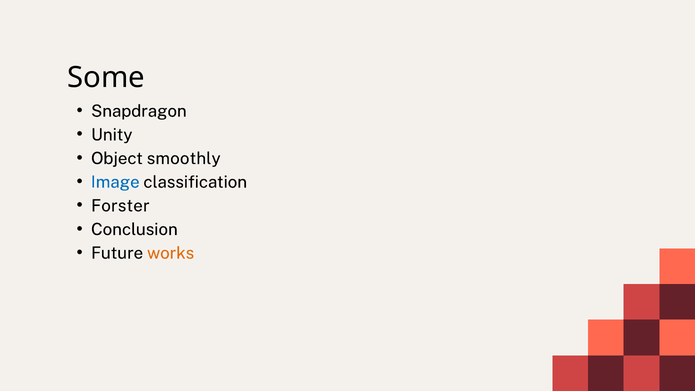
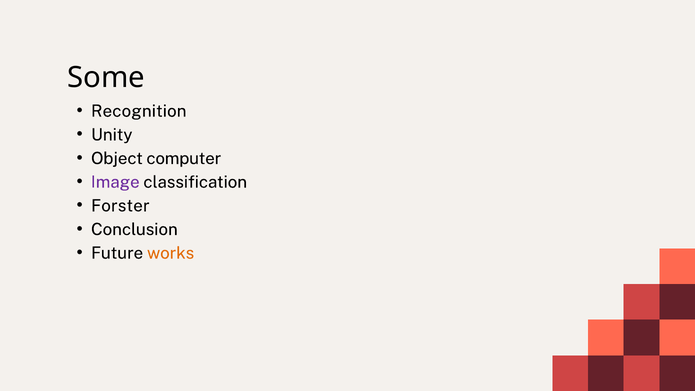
Snapdragon: Snapdragon -> Recognition
smoothly: smoothly -> computer
Image colour: blue -> purple
